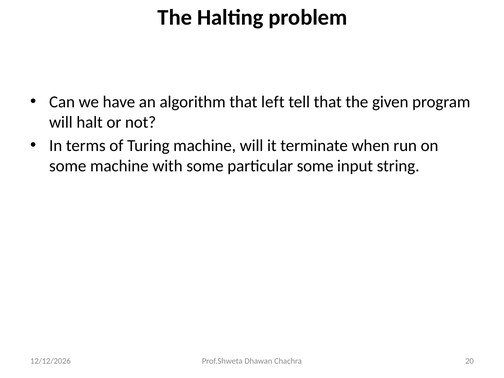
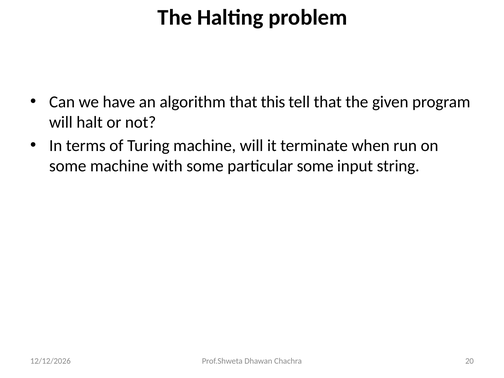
left: left -> this
